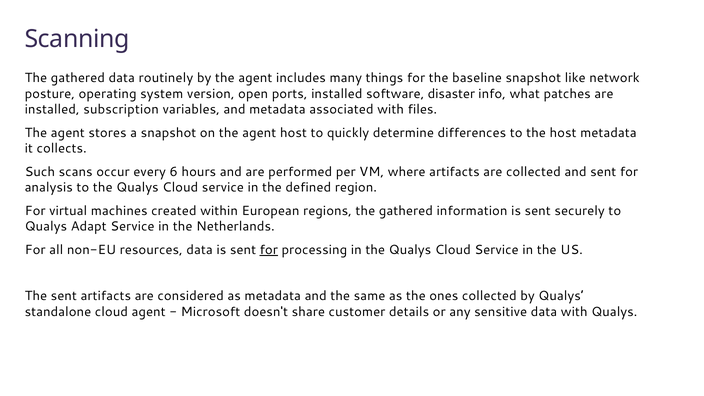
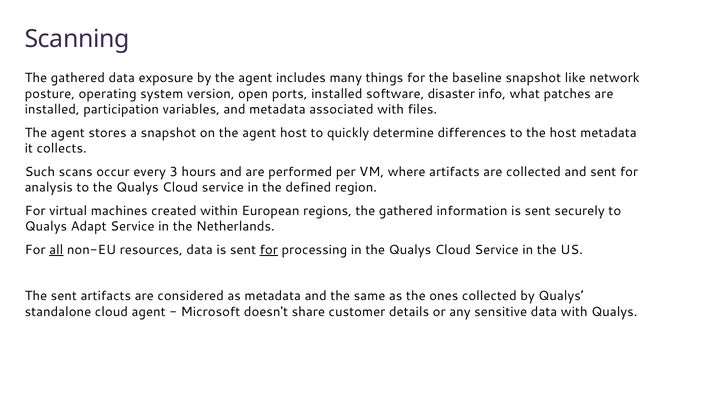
routinely: routinely -> exposure
subscription: subscription -> participation
6: 6 -> 3
all underline: none -> present
